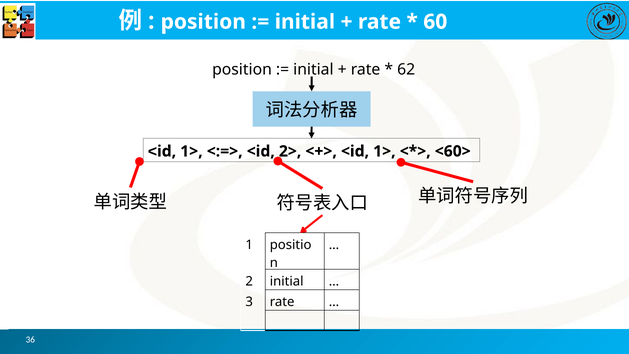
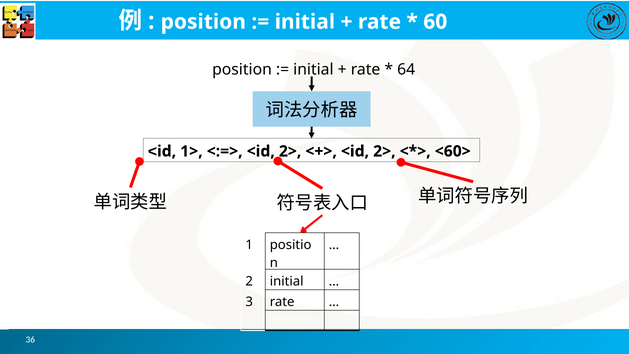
62: 62 -> 64
1> at (384, 151): 1> -> 2>
